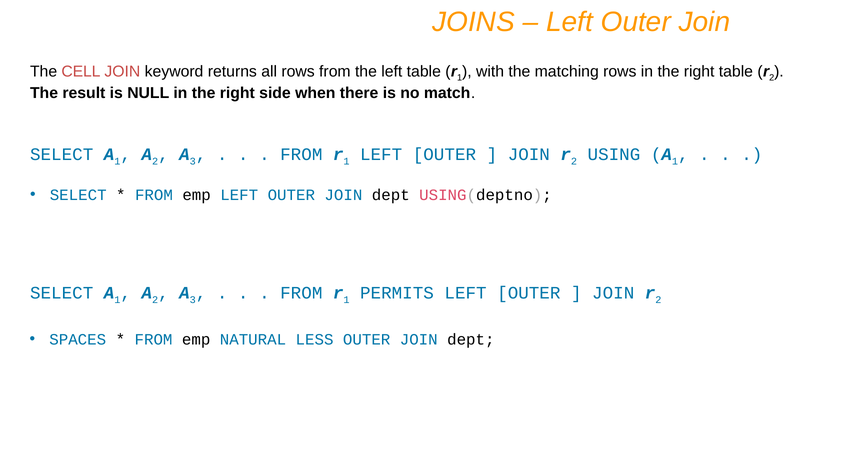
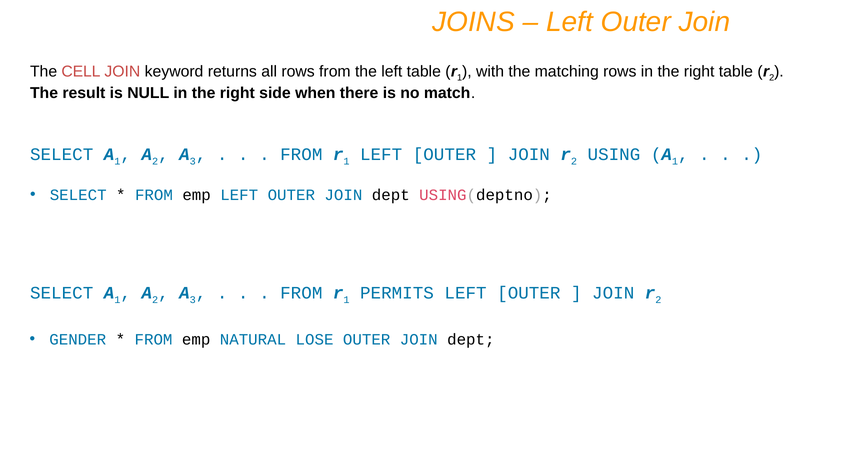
SPACES: SPACES -> GENDER
LESS: LESS -> LOSE
